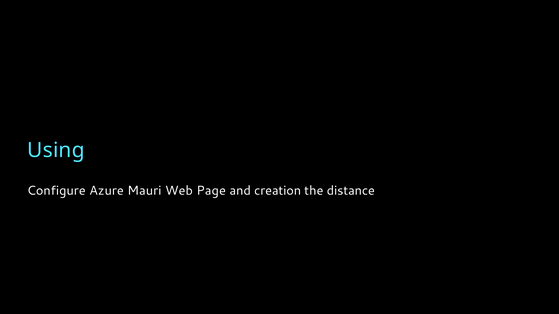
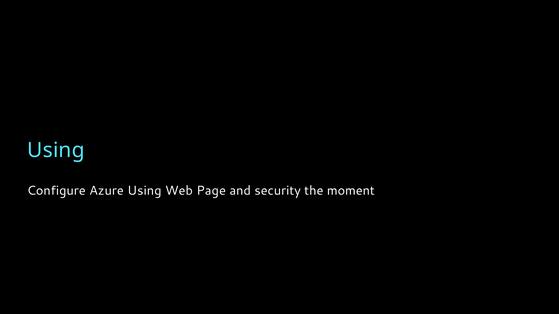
Azure Mauri: Mauri -> Using
creation: creation -> security
distance: distance -> moment
